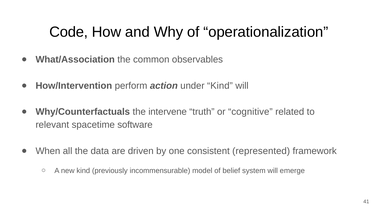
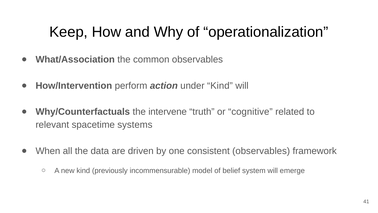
Code: Code -> Keep
software: software -> systems
consistent represented: represented -> observables
